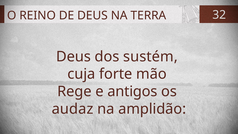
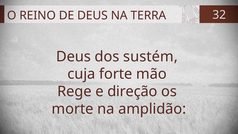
antigos: antigos -> direção
audaz: audaz -> morte
